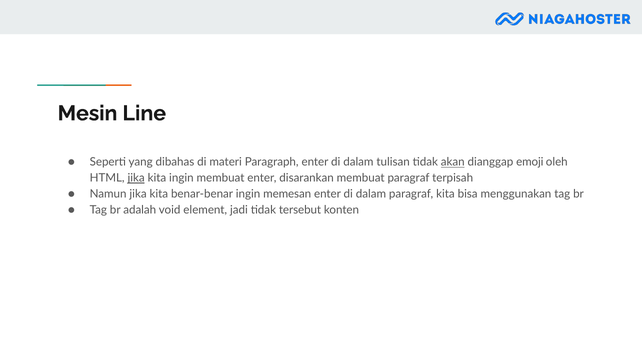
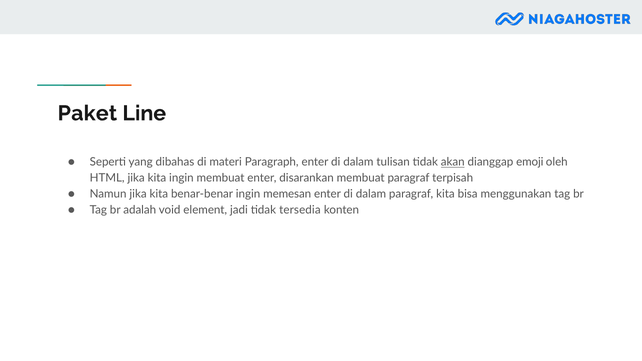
Mesin: Mesin -> Paket
jika at (136, 178) underline: present -> none
tersebut: tersebut -> tersedia
